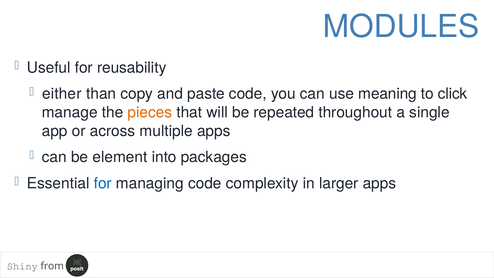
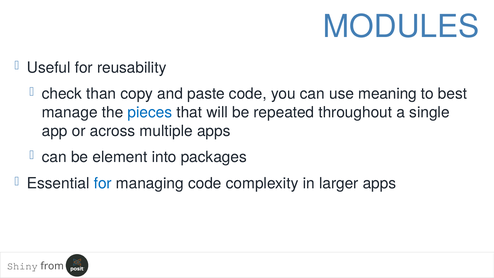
either: either -> check
click: click -> best
pieces colour: orange -> blue
